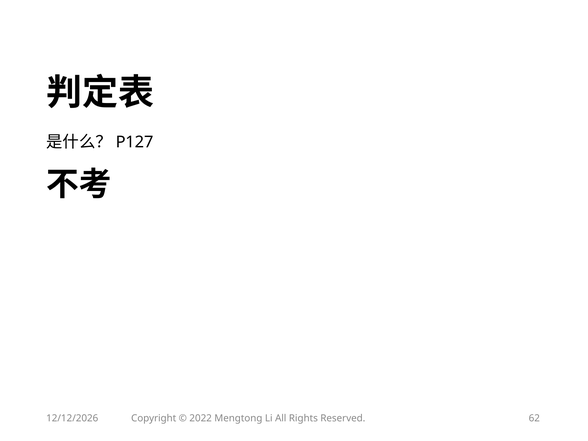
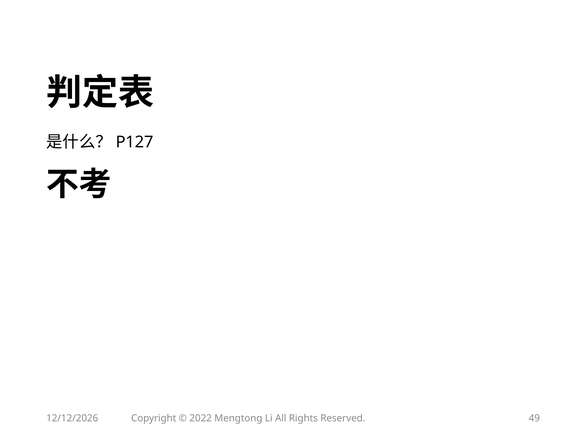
62: 62 -> 49
